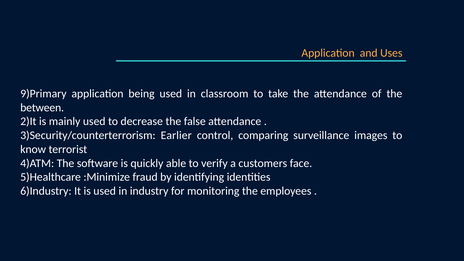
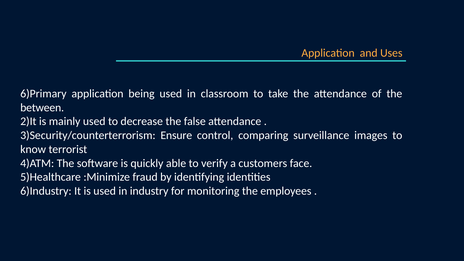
9)Primary: 9)Primary -> 6)Primary
Earlier: Earlier -> Ensure
